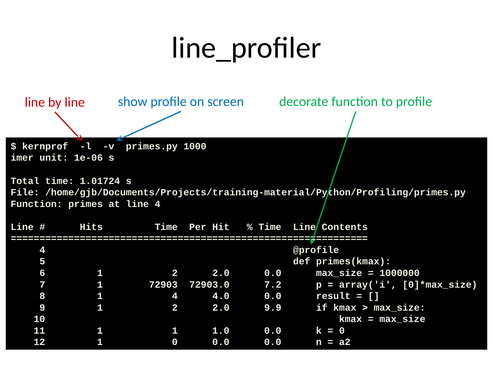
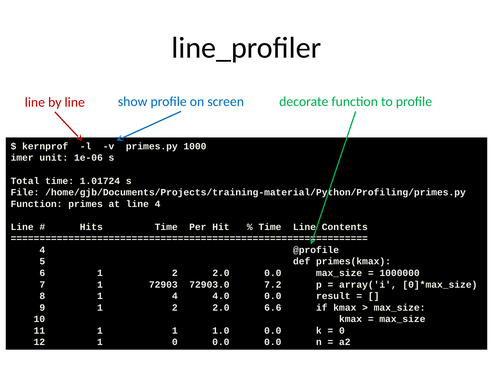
9.9: 9.9 -> 6.6
